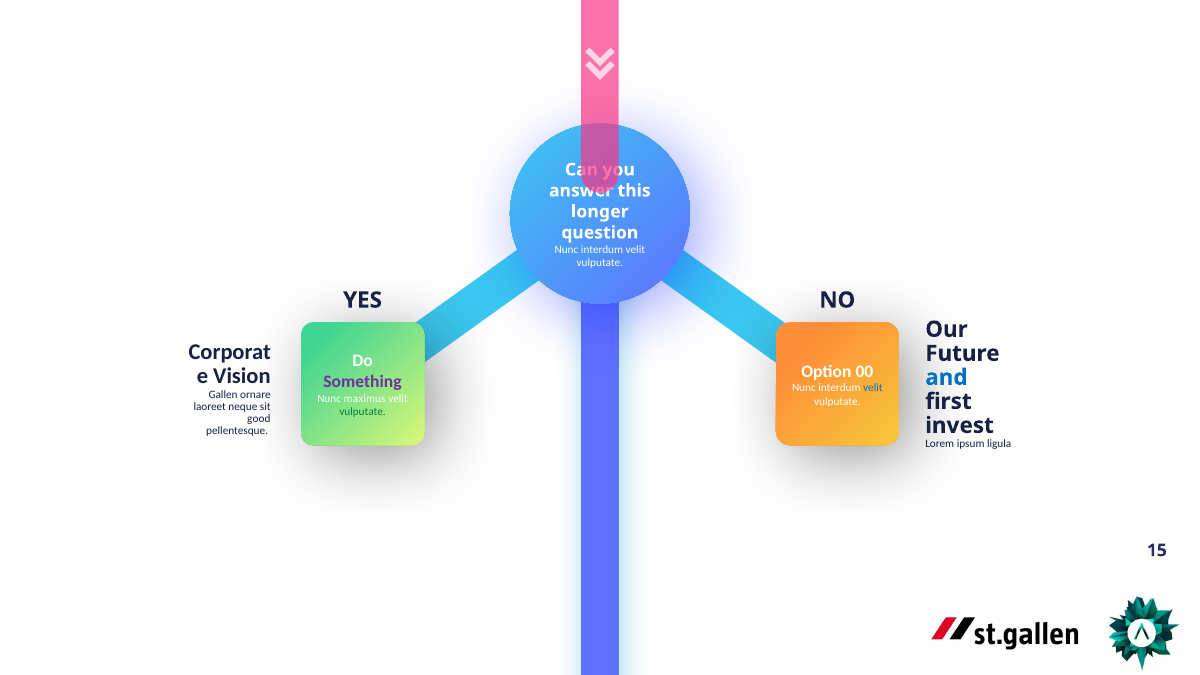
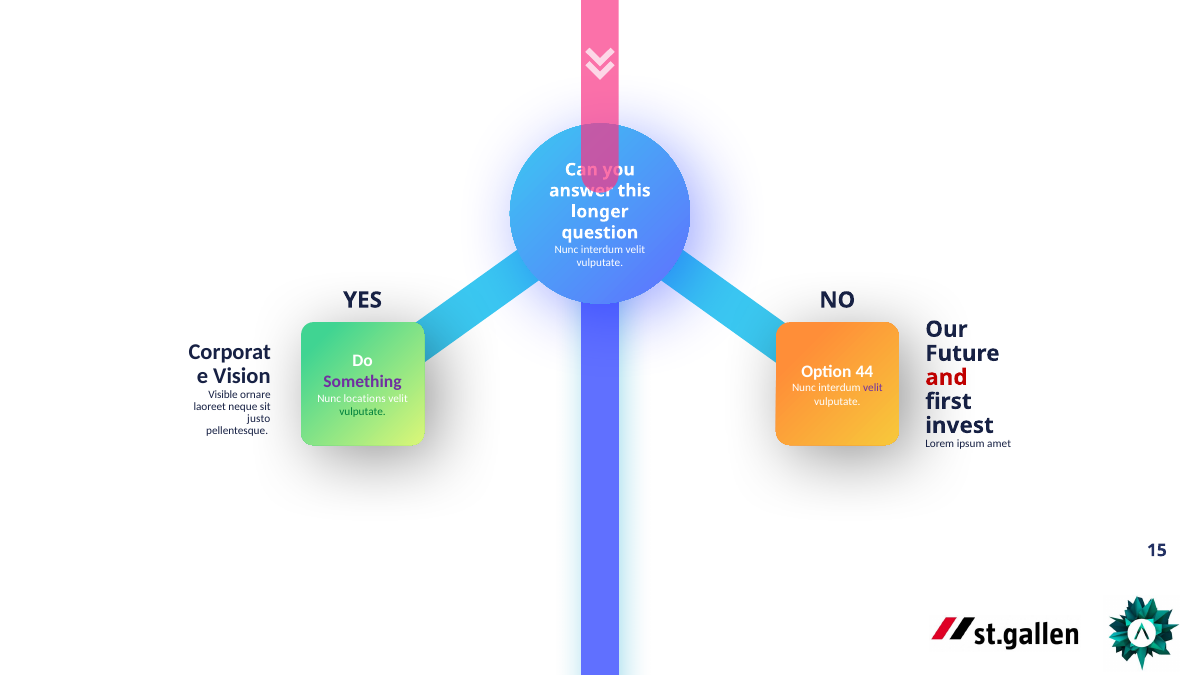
00: 00 -> 44
and colour: blue -> red
velit at (873, 388) colour: blue -> purple
Gallen: Gallen -> Visible
maximus: maximus -> locations
good: good -> justo
ligula: ligula -> amet
